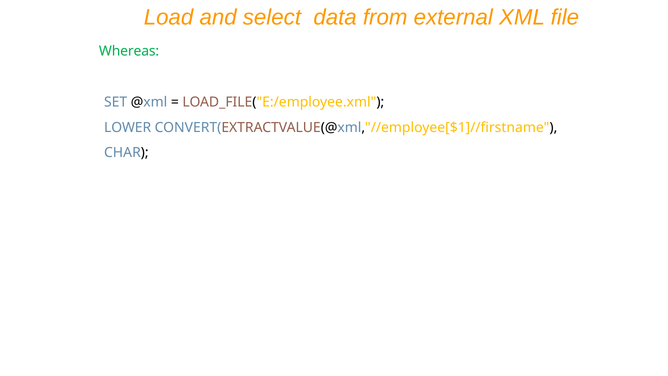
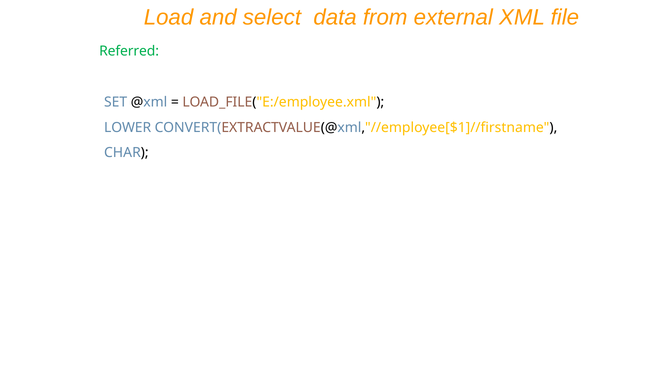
Whereas: Whereas -> Referred
